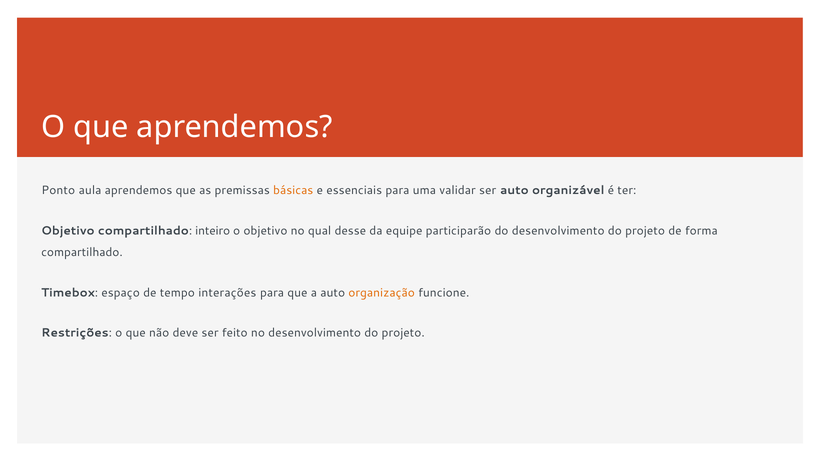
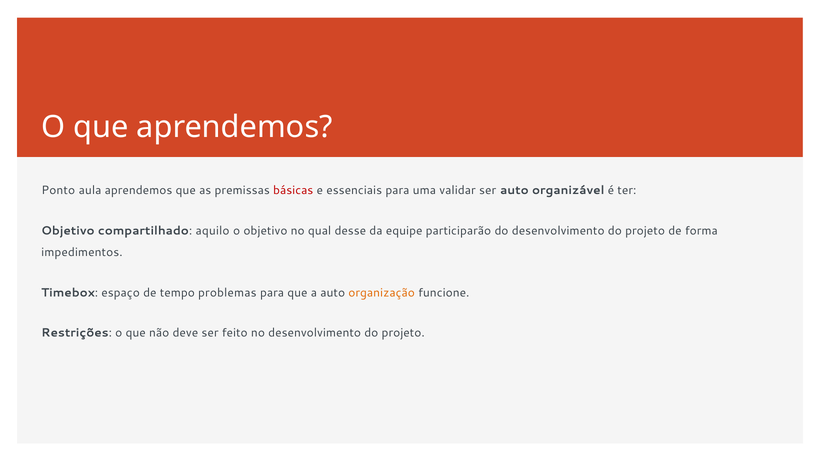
básicas colour: orange -> red
inteiro: inteiro -> aquilo
compartilhado at (82, 252): compartilhado -> impedimentos
interações: interações -> problemas
